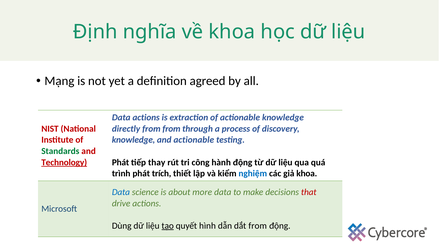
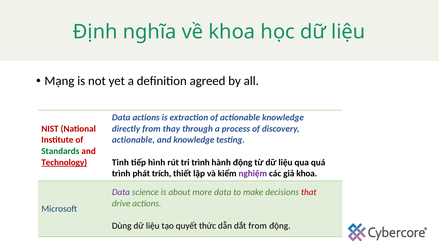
from from: from -> thay
knowledge at (133, 140): knowledge -> actionable
and actionable: actionable -> knowledge
Phát at (121, 162): Phát -> Tinh
thay: thay -> hình
tri công: công -> trình
nghiệm colour: blue -> purple
Data at (121, 192) colour: blue -> purple
tạo underline: present -> none
hình: hình -> thức
